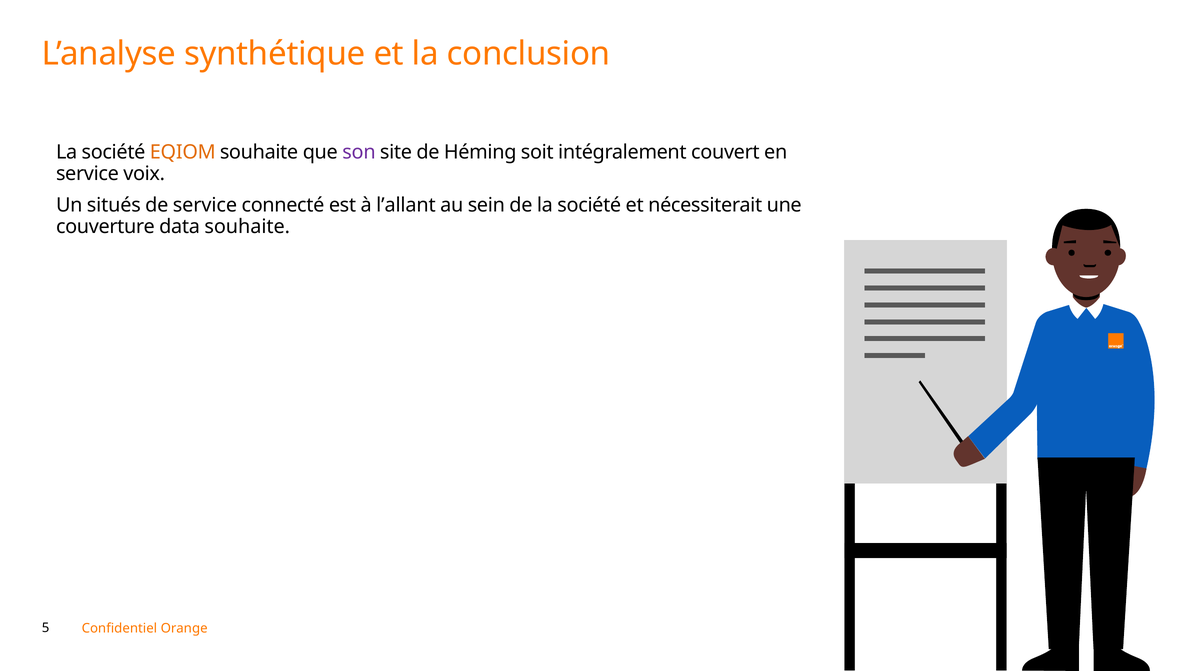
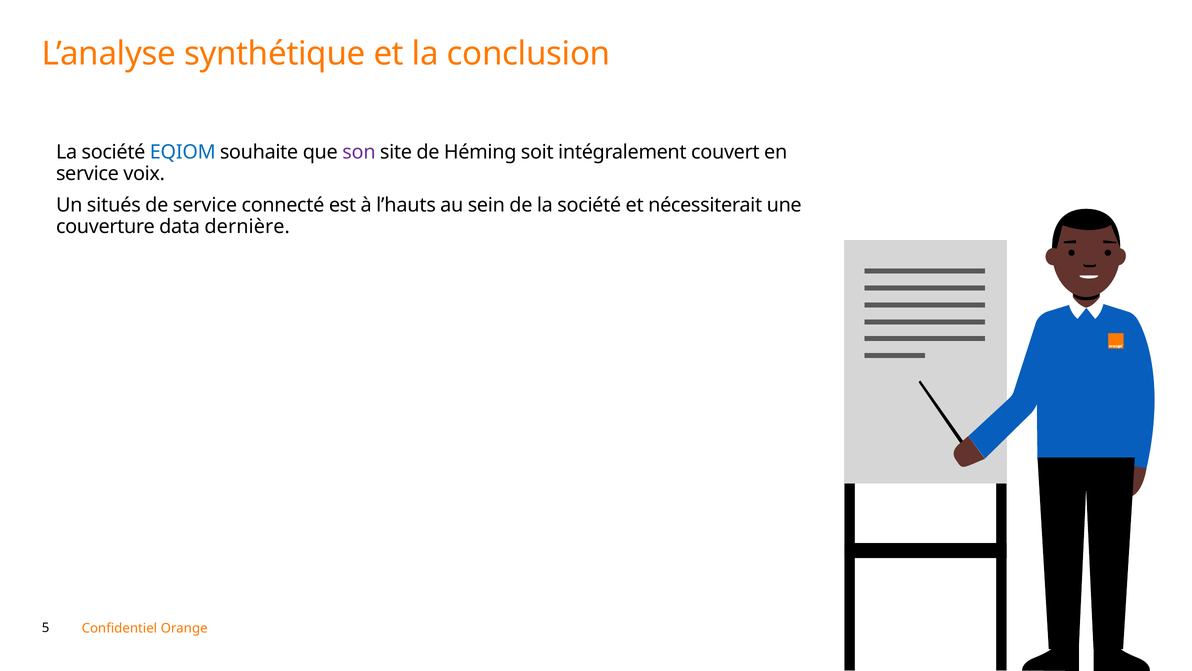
EQIOM colour: orange -> blue
l’allant: l’allant -> l’hauts
data souhaite: souhaite -> dernière
